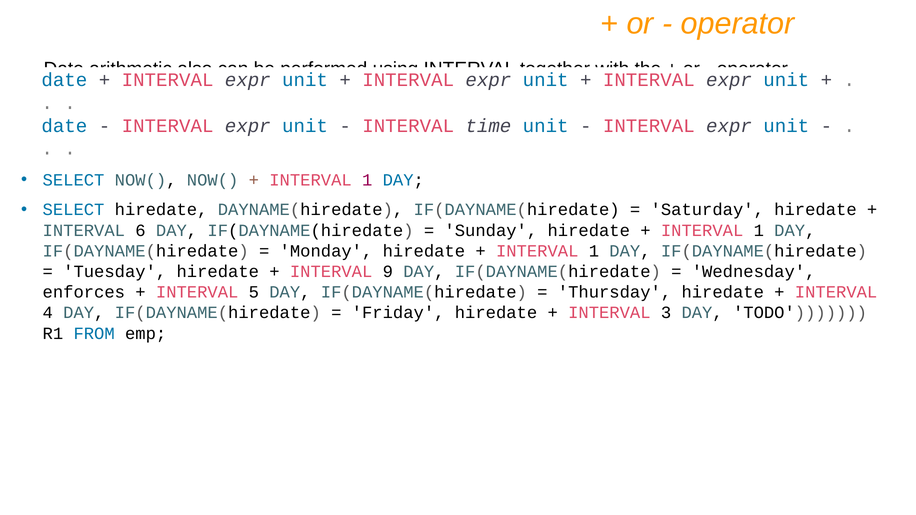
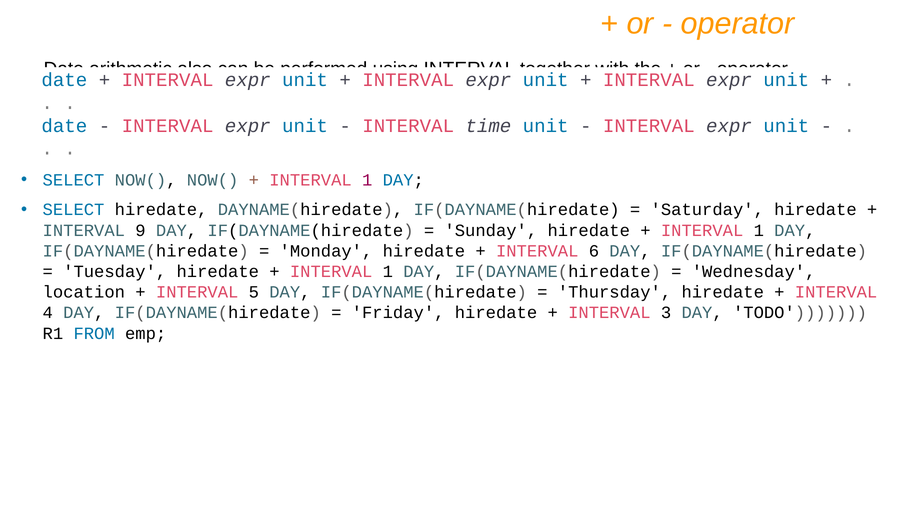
6: 6 -> 9
1 at (594, 251): 1 -> 6
9 at (388, 272): 9 -> 1
enforces: enforces -> location
